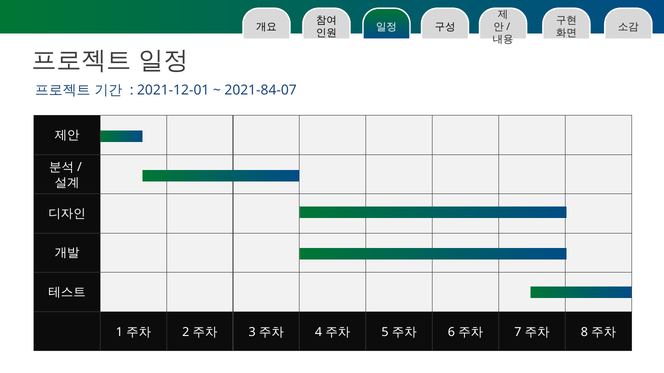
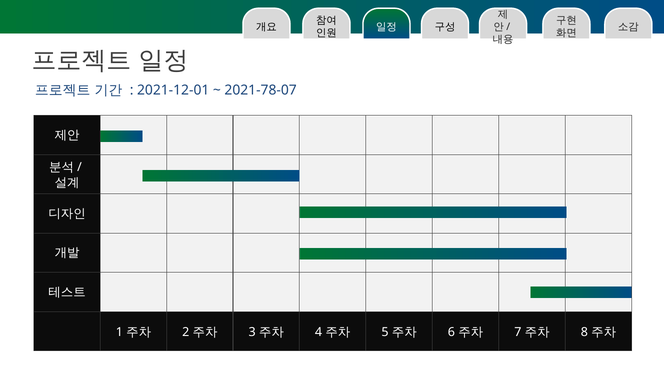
2021-84-07: 2021-84-07 -> 2021-78-07
